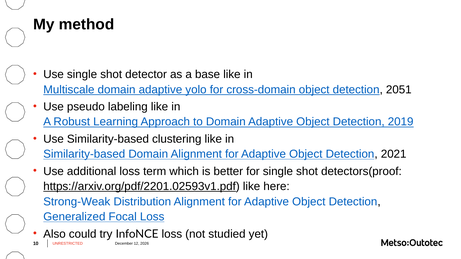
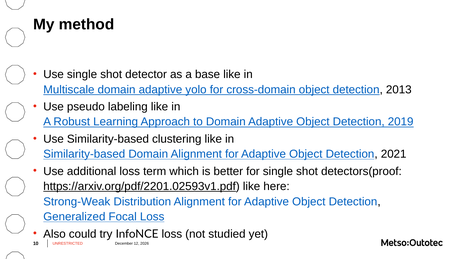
2051: 2051 -> 2013
